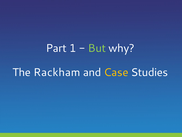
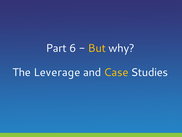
1: 1 -> 6
But colour: light green -> yellow
Rackham: Rackham -> Leverage
